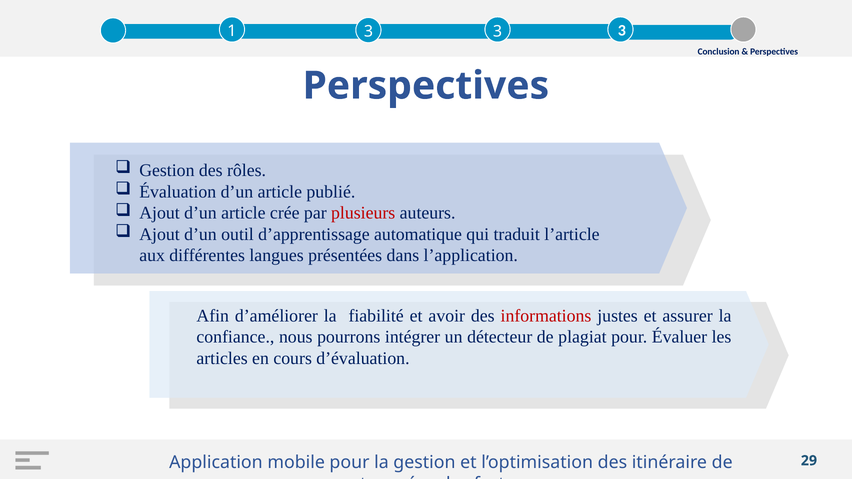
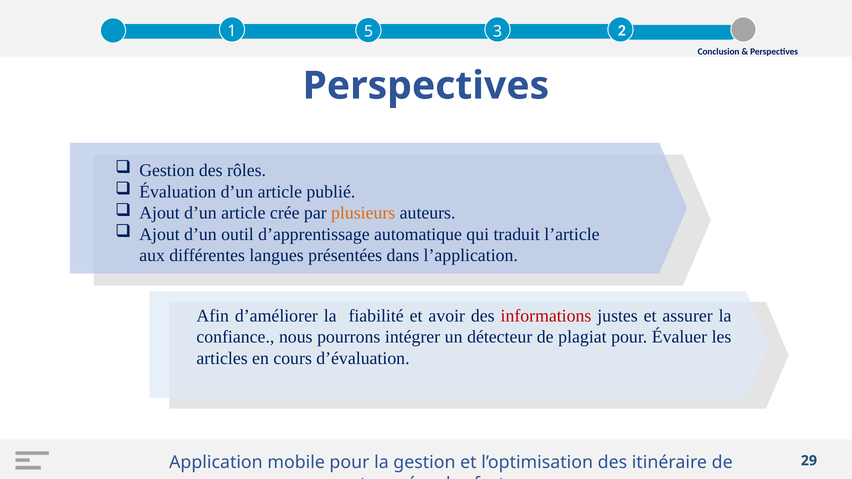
1 3: 3 -> 5
3 at (622, 31): 3 -> 2
plusieurs colour: red -> orange
